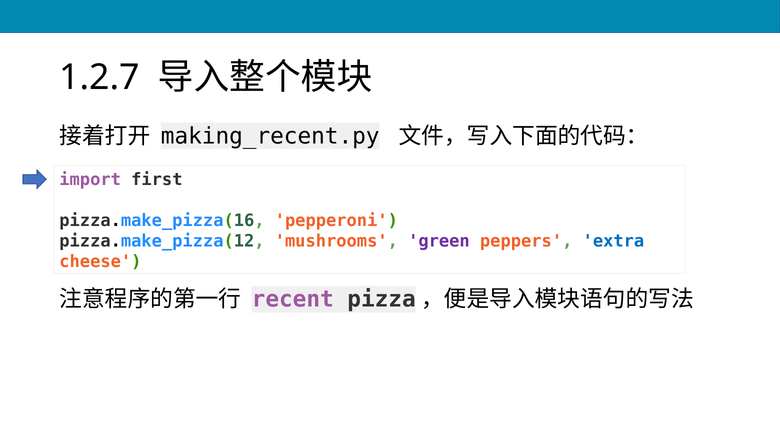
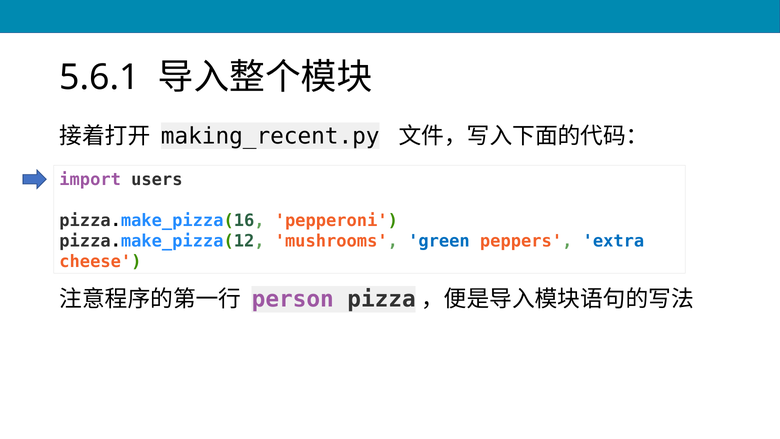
1.2.7: 1.2.7 -> 5.6.1
first: first -> users
green colour: purple -> blue
recent: recent -> person
